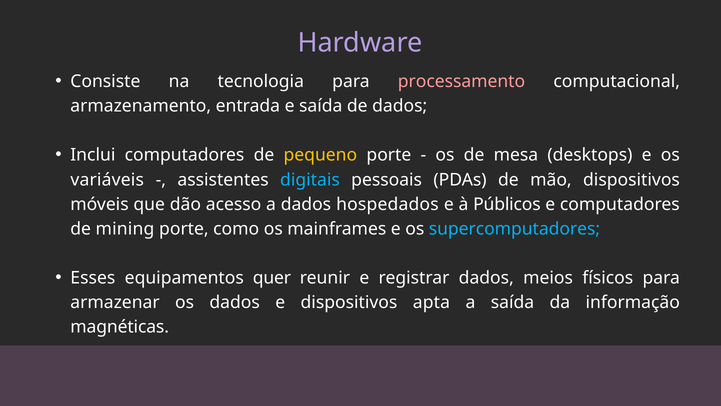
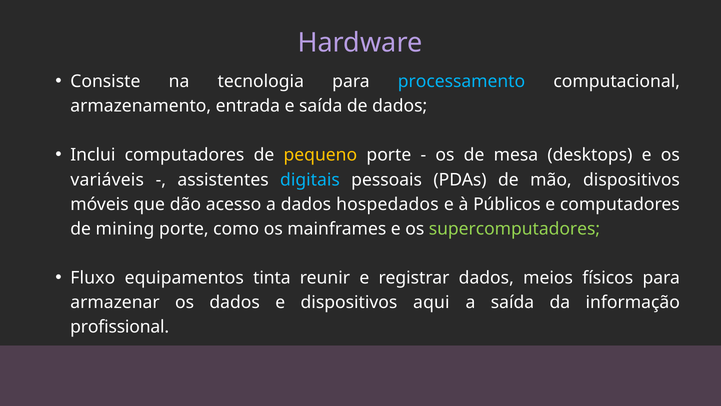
processamento colour: pink -> light blue
supercomputadores colour: light blue -> light green
Esses: Esses -> Fluxo
quer: quer -> tinta
apta: apta -> aqui
magnéticas: magnéticas -> profissional
